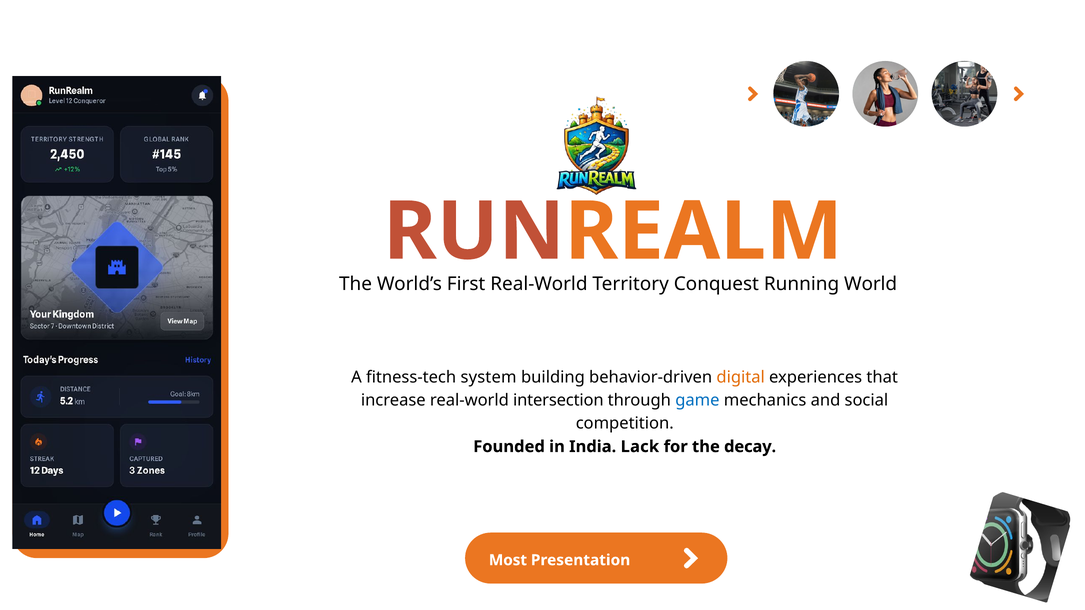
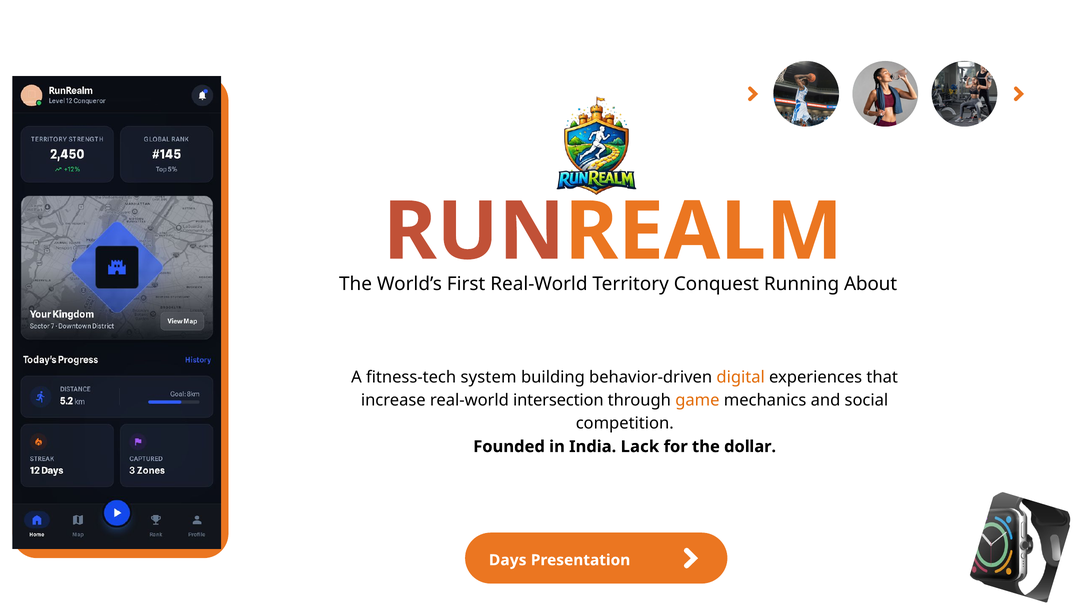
World: World -> About
game colour: blue -> orange
decay: decay -> dollar
Most: Most -> Days
